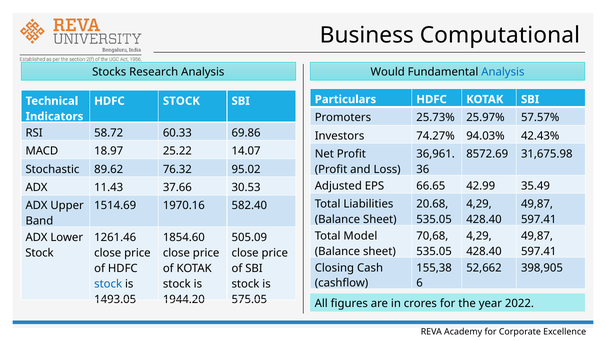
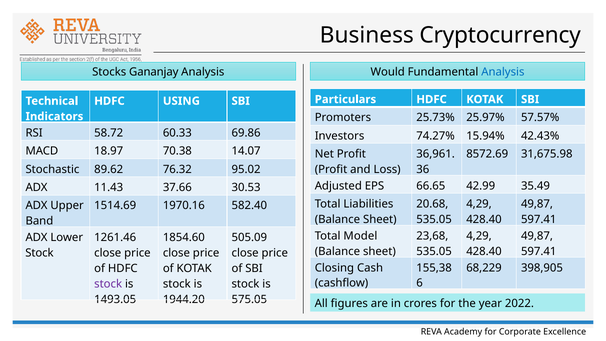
Computational: Computational -> Cryptocurrency
Research: Research -> Gananjay
STOCK at (181, 101): STOCK -> USING
94.03%: 94.03% -> 15.94%
25.22: 25.22 -> 70.38
70,68: 70,68 -> 23,68
52,662: 52,662 -> 68,229
stock at (108, 284) colour: blue -> purple
